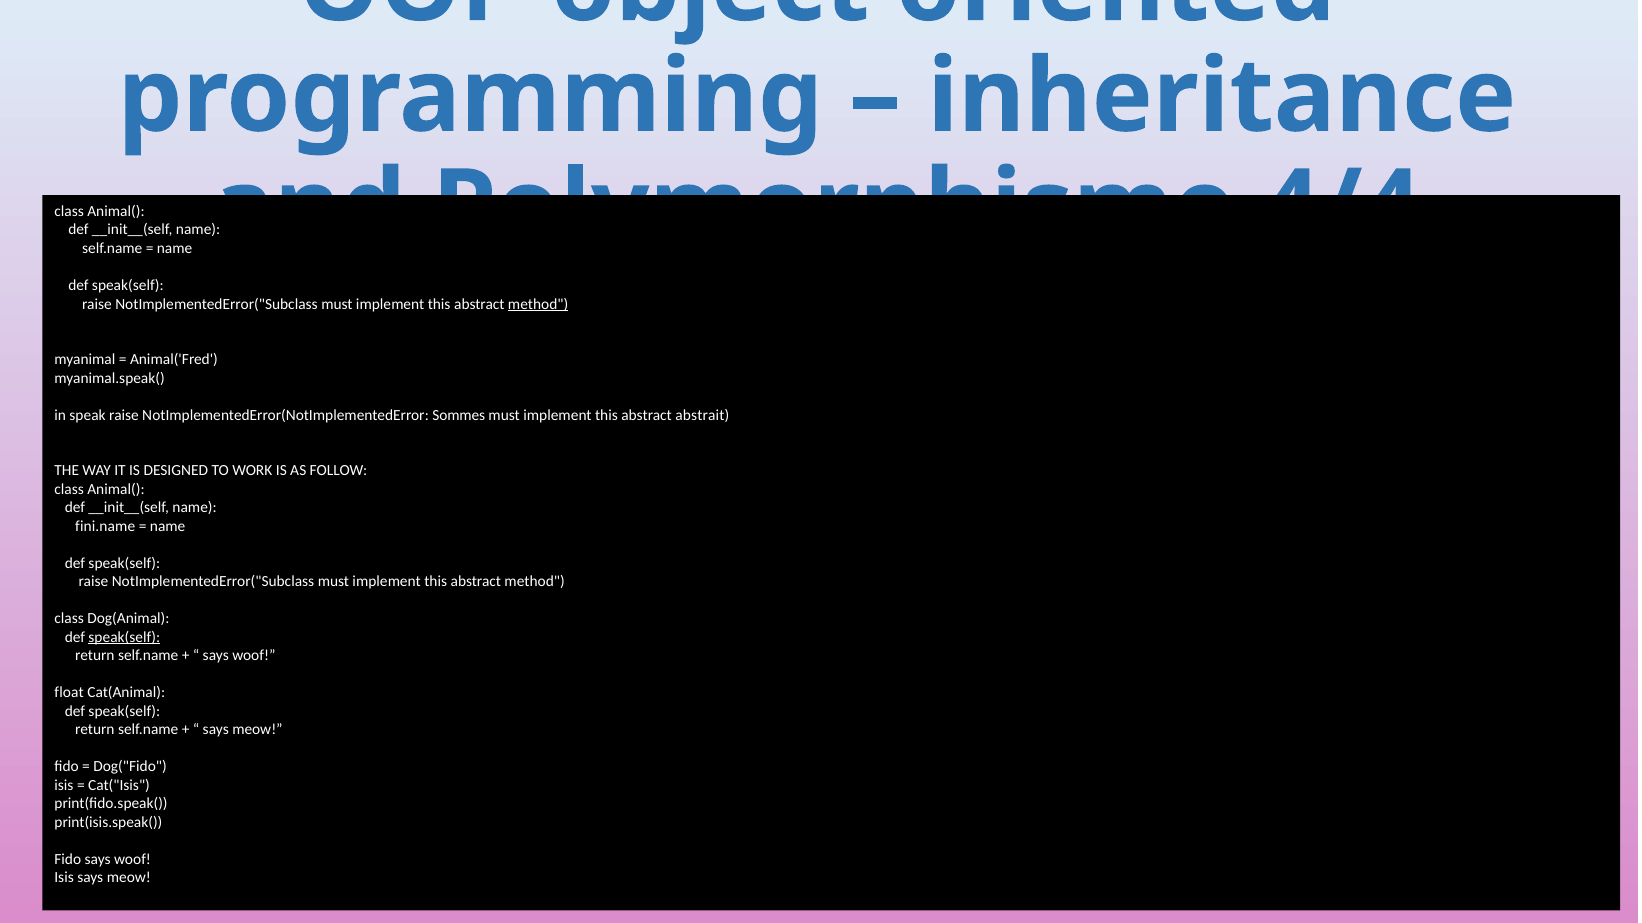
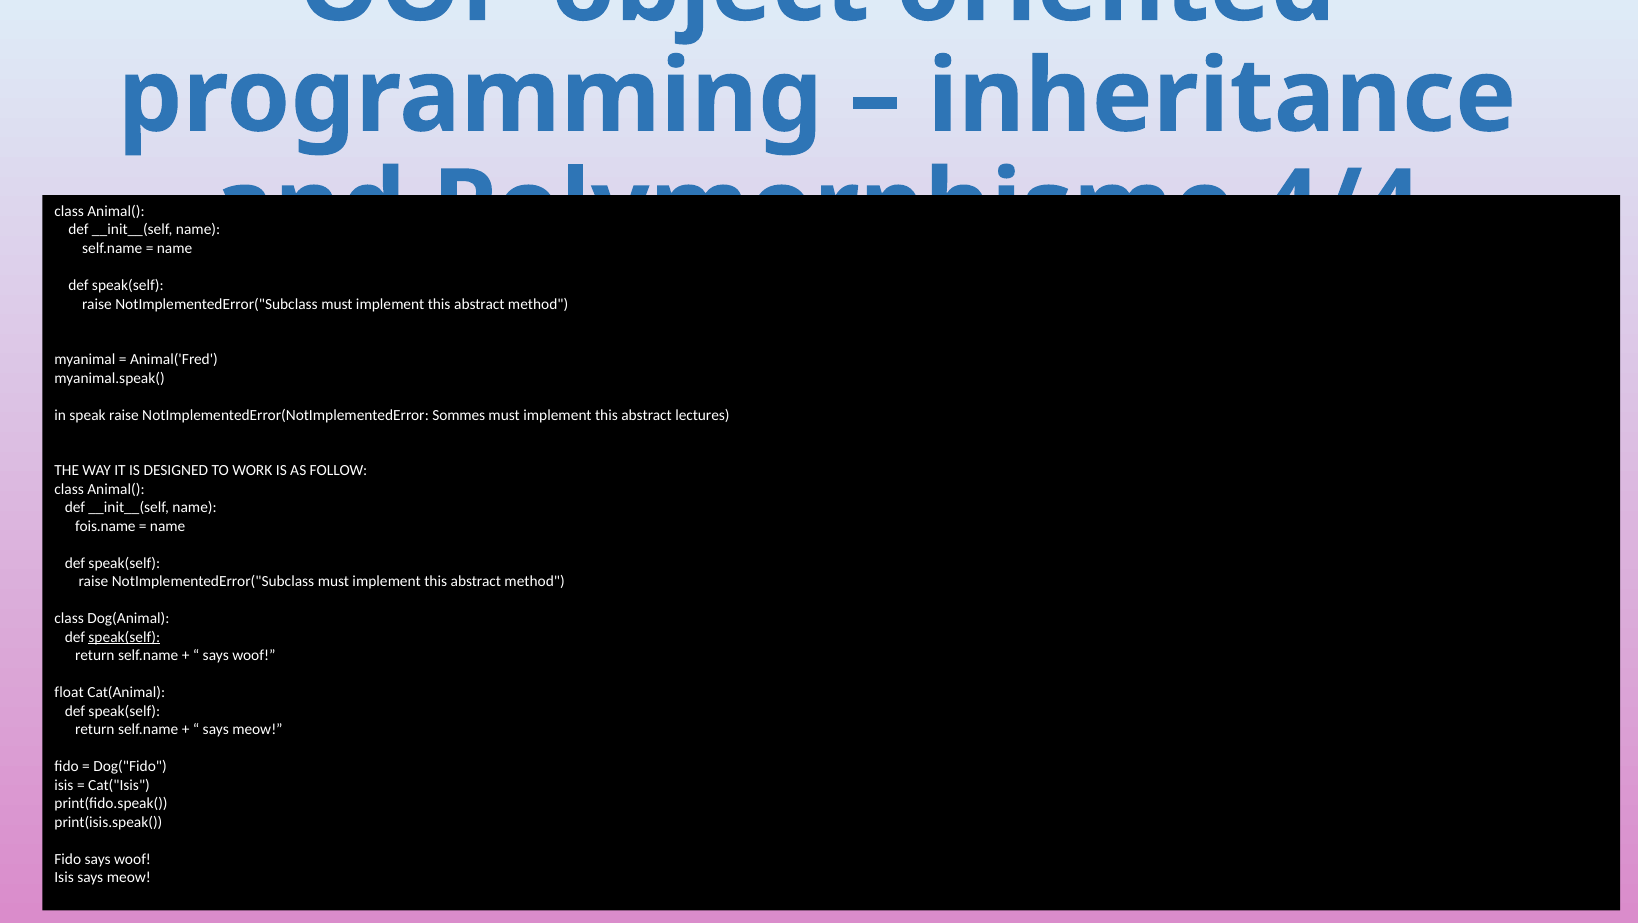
method at (538, 304) underline: present -> none
abstrait: abstrait -> lectures
fini.name: fini.name -> fois.name
